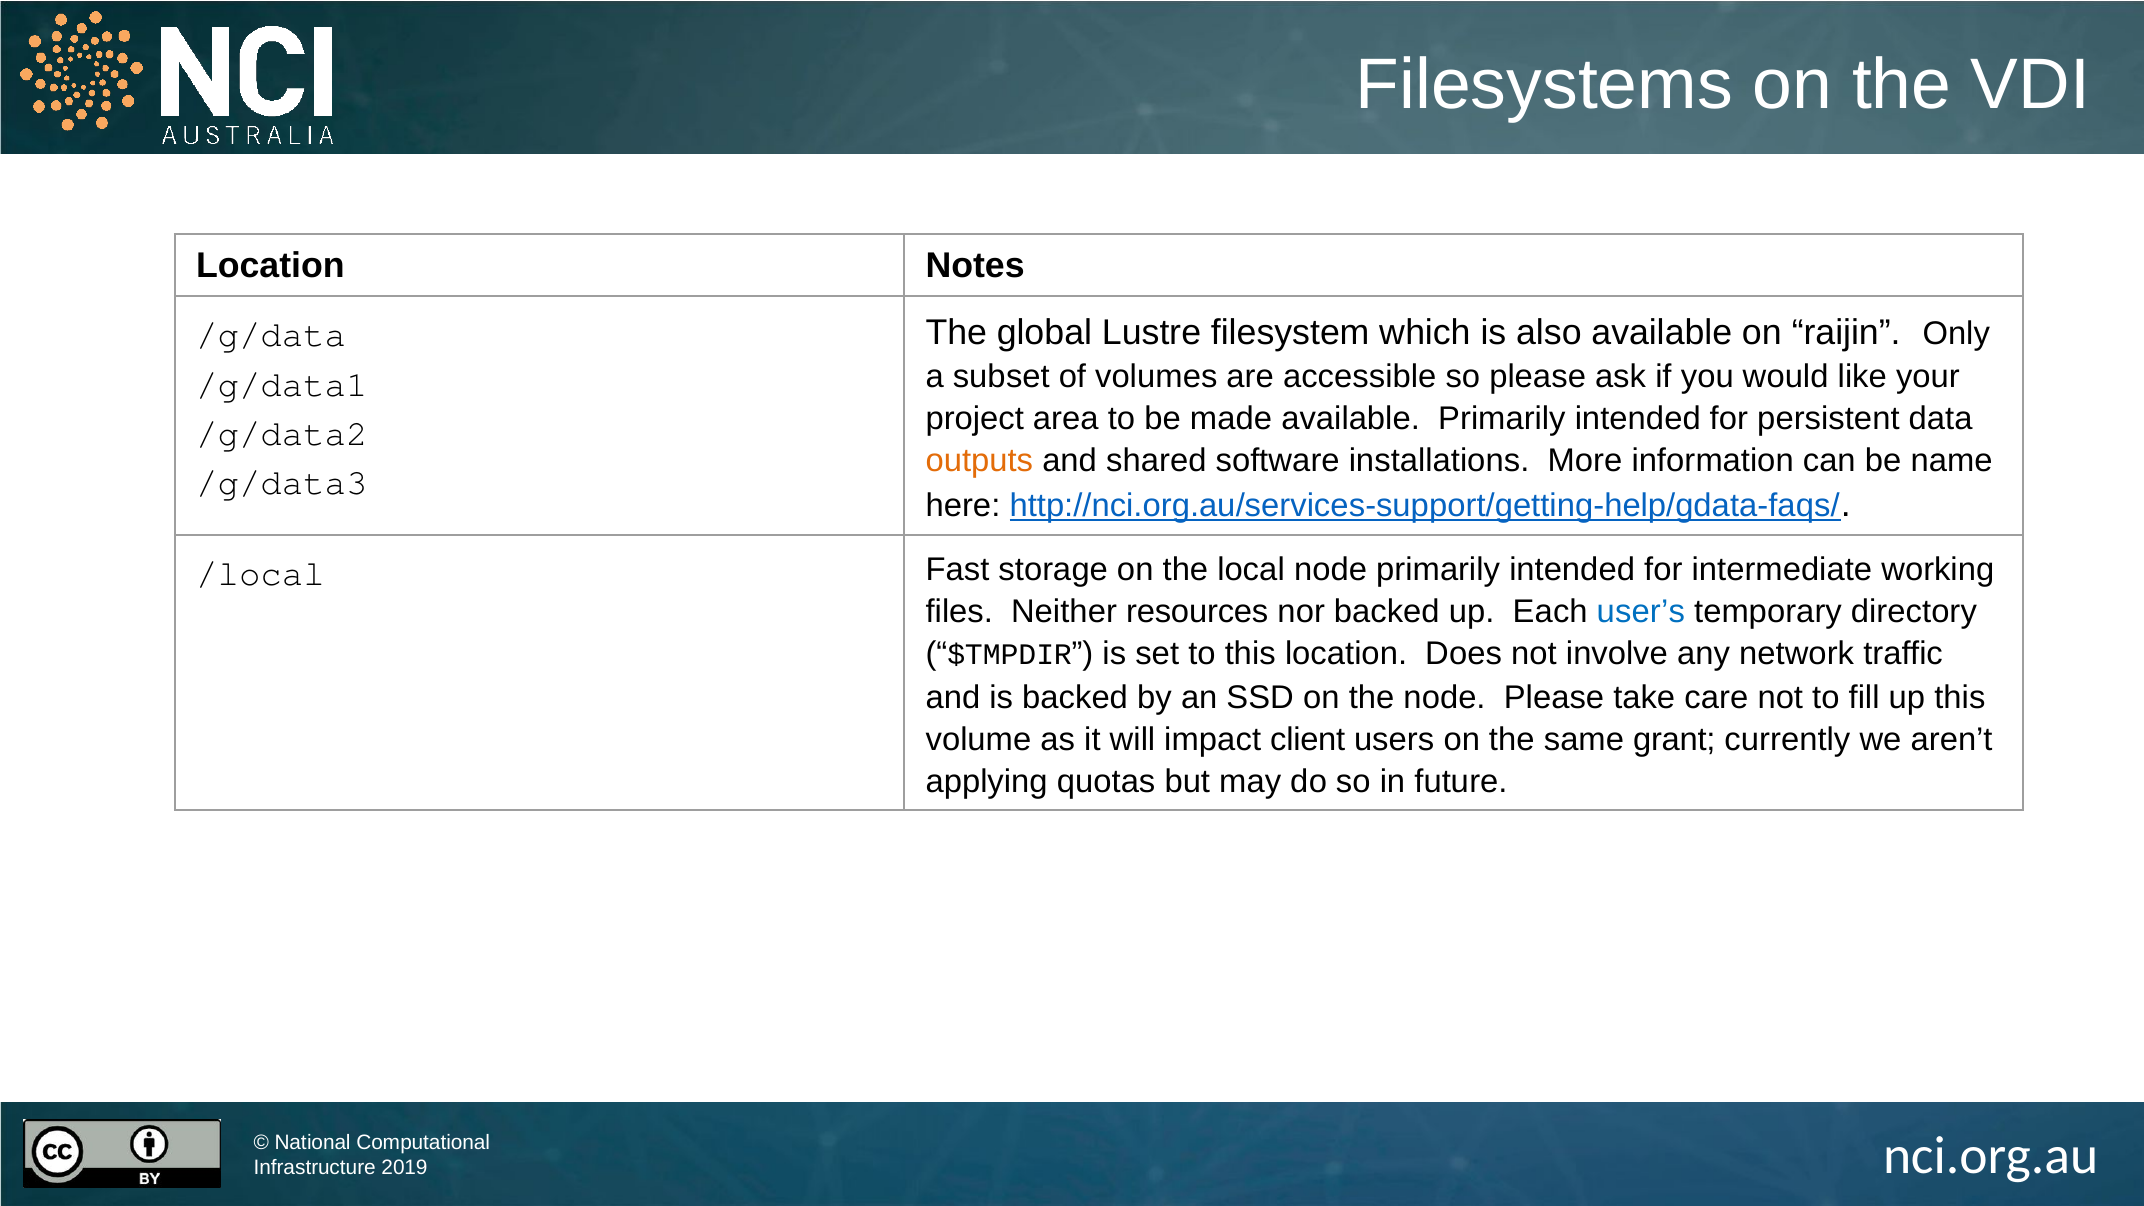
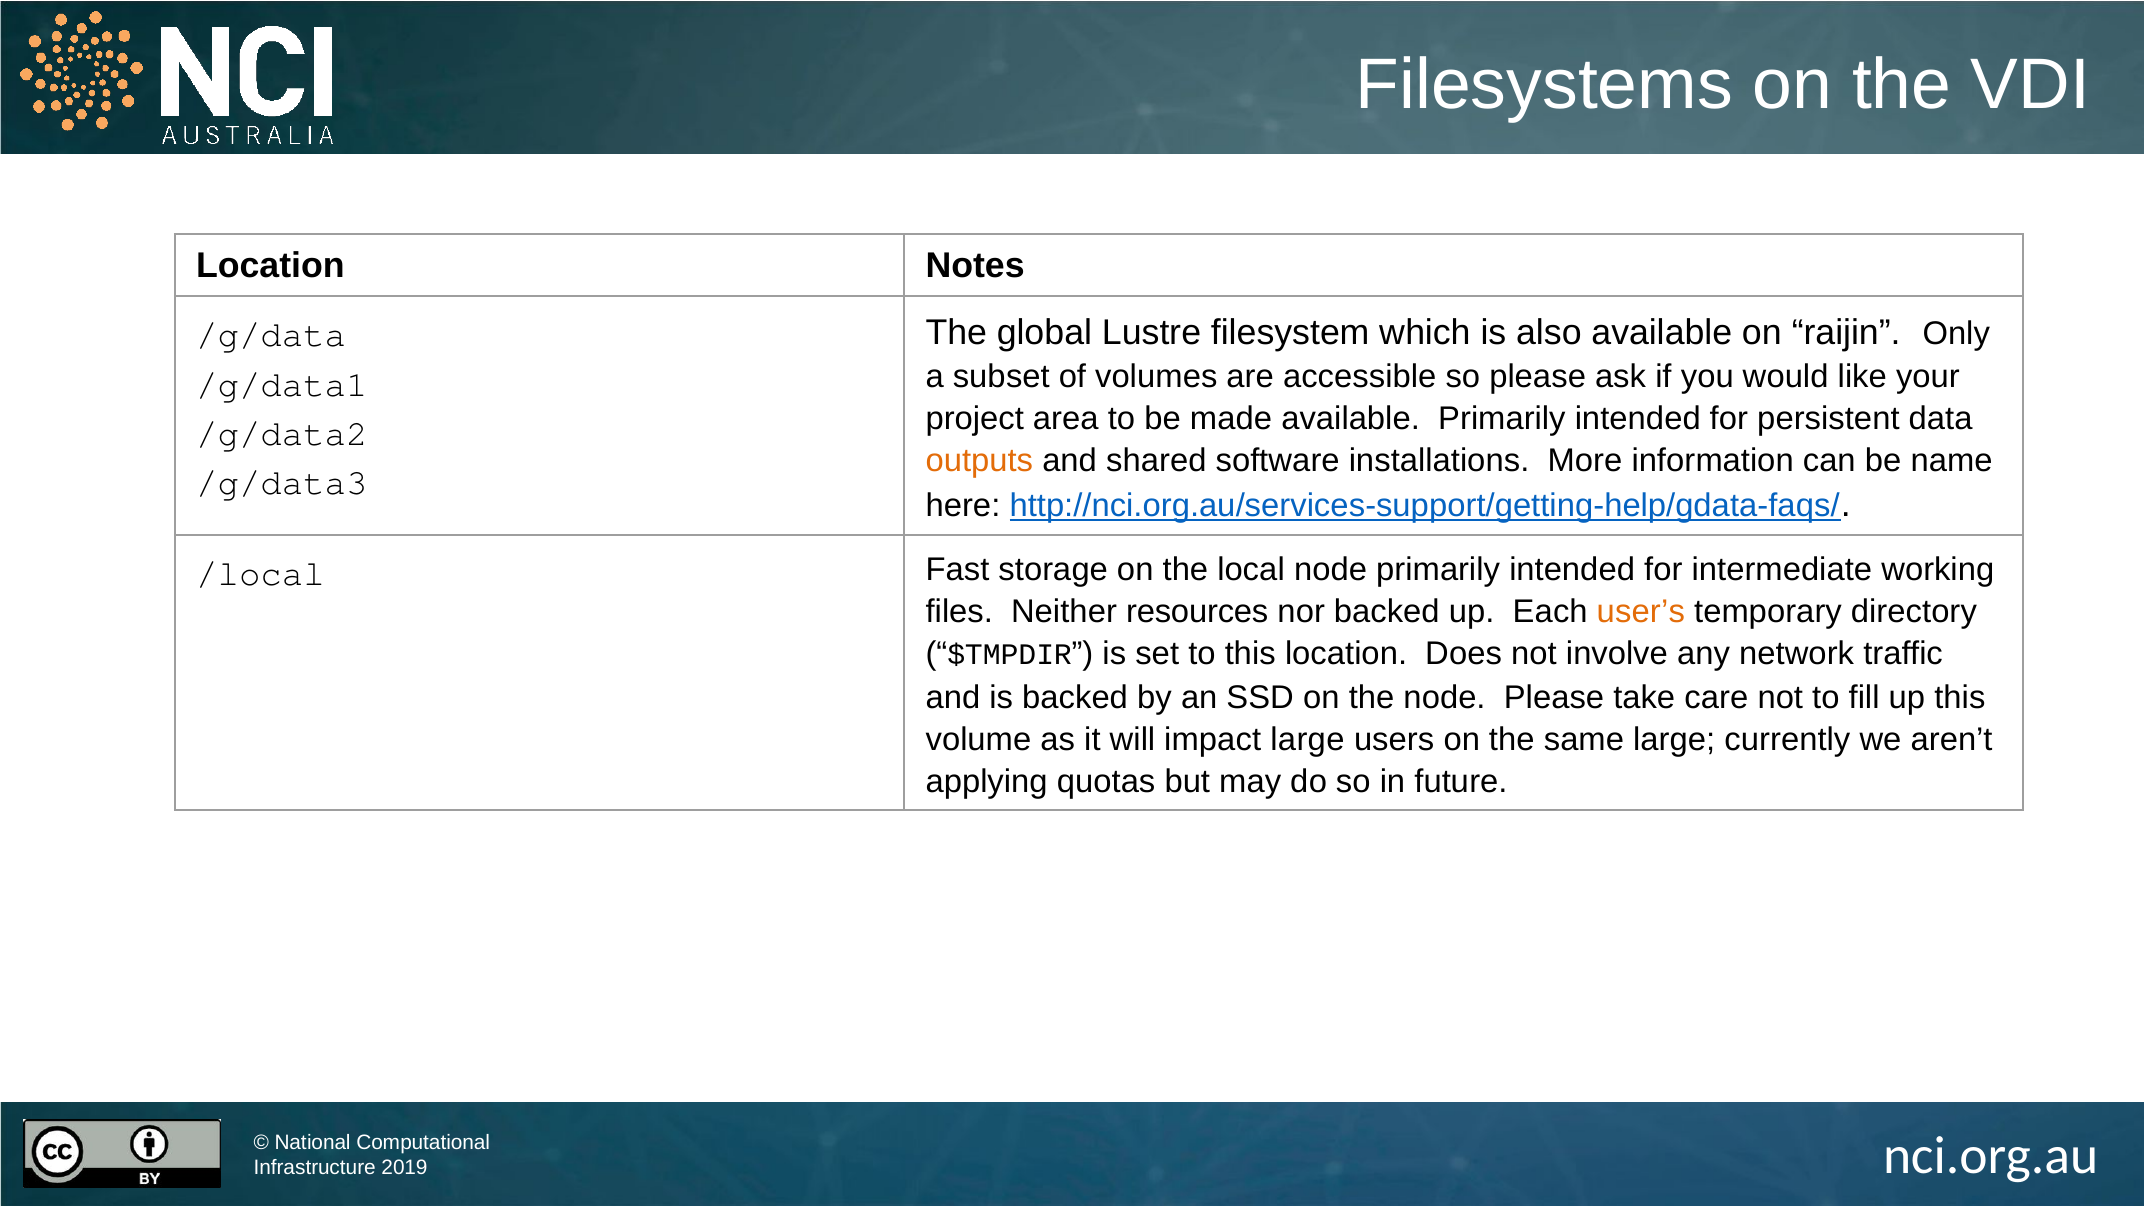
user’s colour: blue -> orange
impact client: client -> large
same grant: grant -> large
